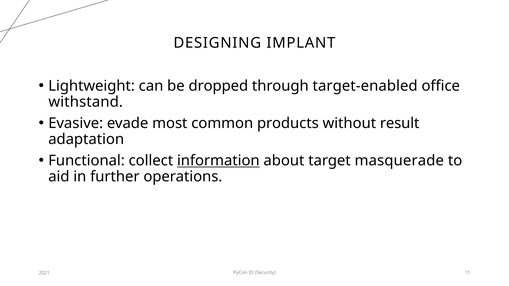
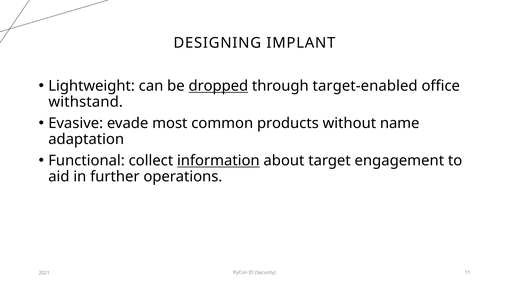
dropped underline: none -> present
result: result -> name
masquerade: masquerade -> engagement
